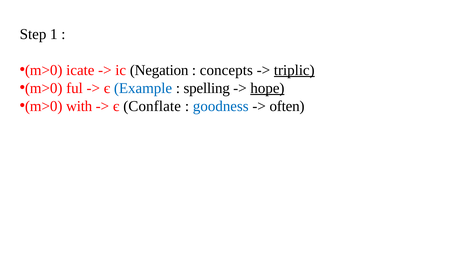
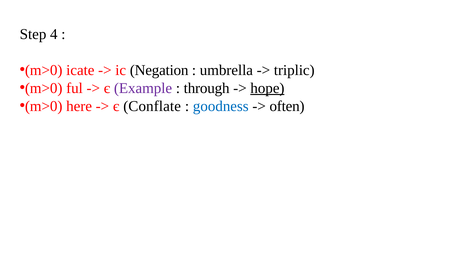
1: 1 -> 4
concepts: concepts -> umbrella
triplic underline: present -> none
Example colour: blue -> purple
spelling: spelling -> through
with: with -> here
